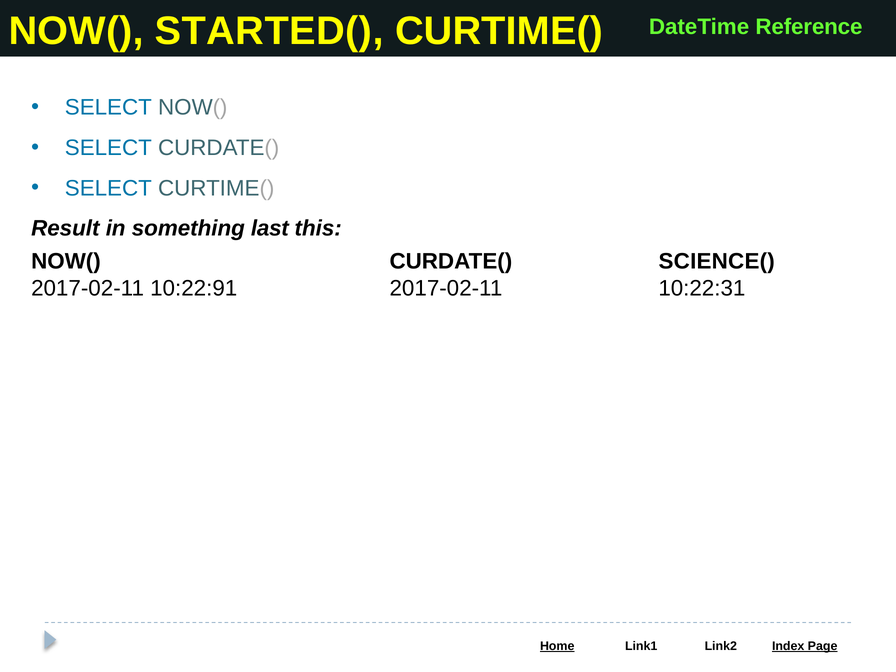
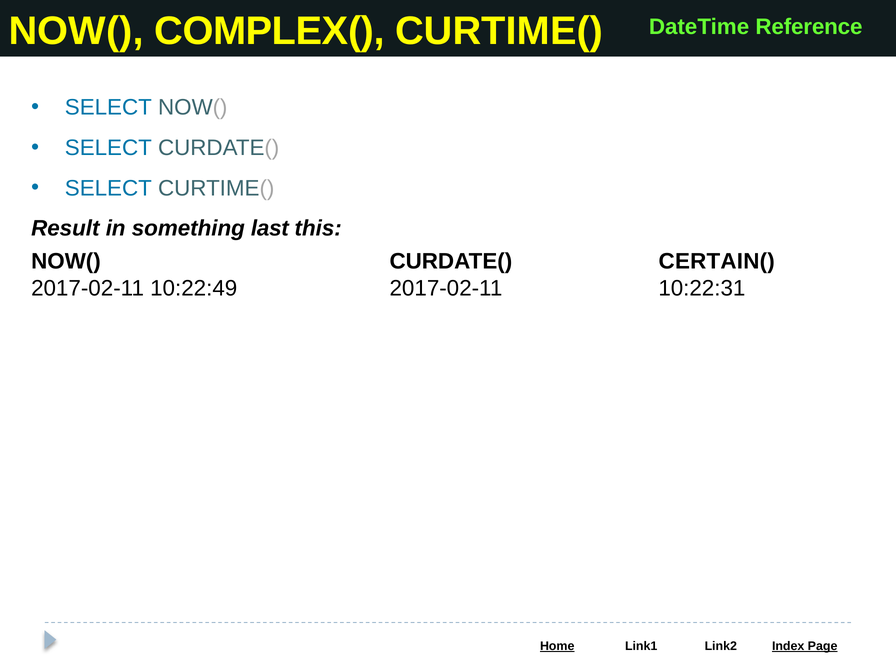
STARTED(: STARTED( -> COMPLEX(
SCIENCE(: SCIENCE( -> CERTAIN(
10:22:91: 10:22:91 -> 10:22:49
